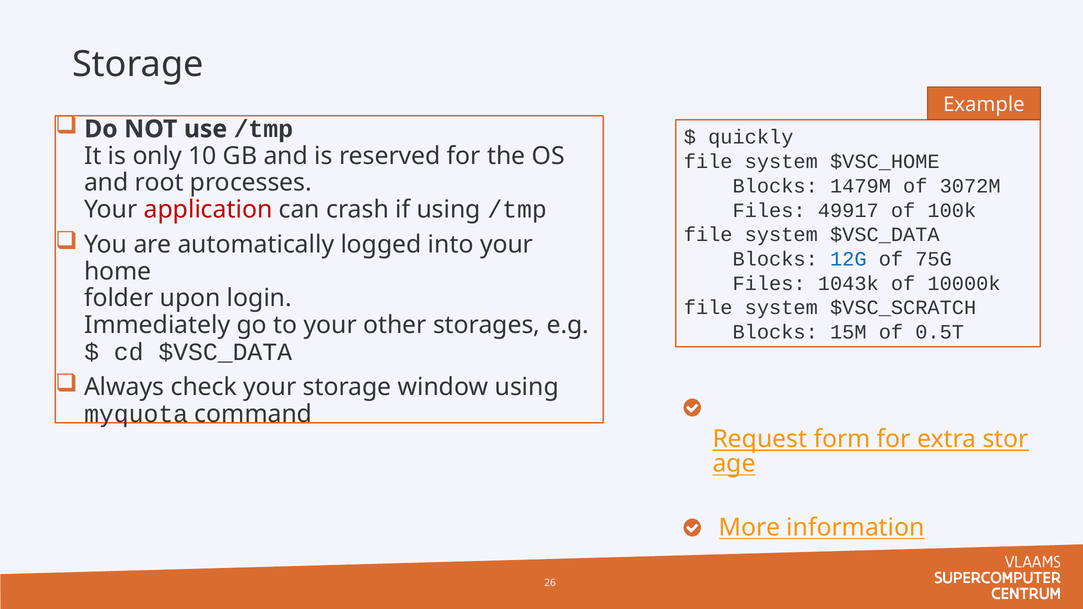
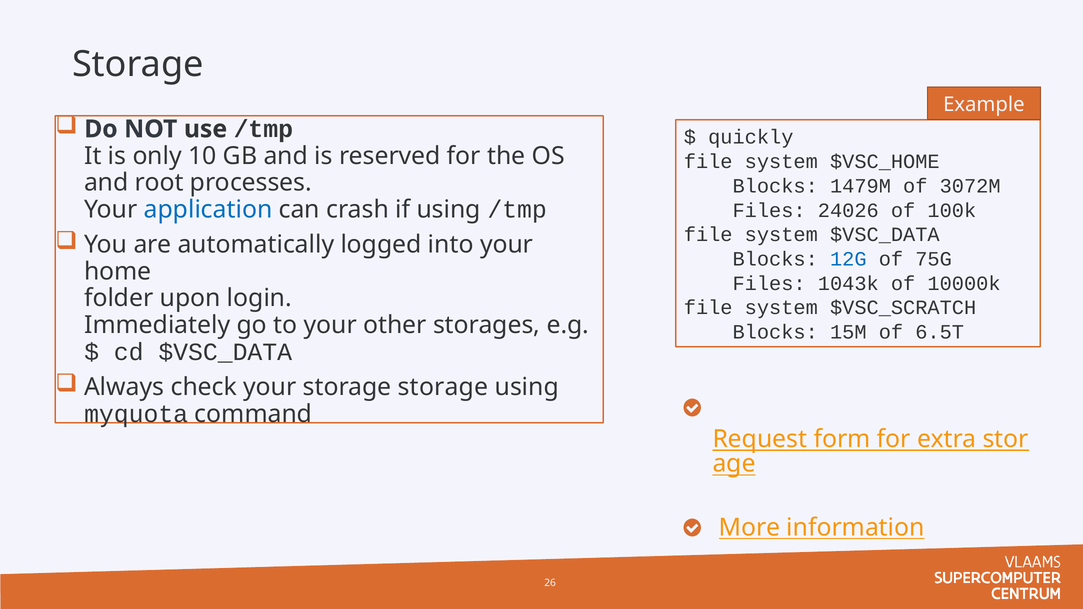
application colour: red -> blue
49917: 49917 -> 24026
0.5T: 0.5T -> 6.5T
storage window: window -> storage
